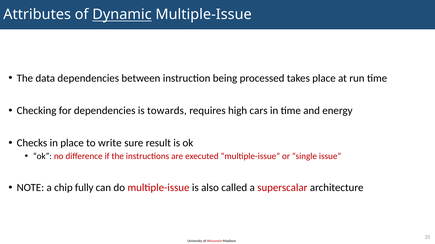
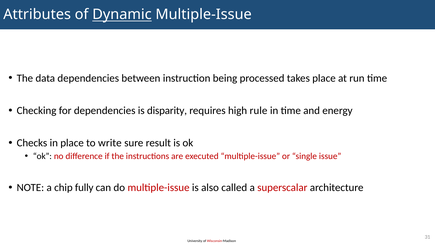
towards: towards -> disparity
cars: cars -> rule
